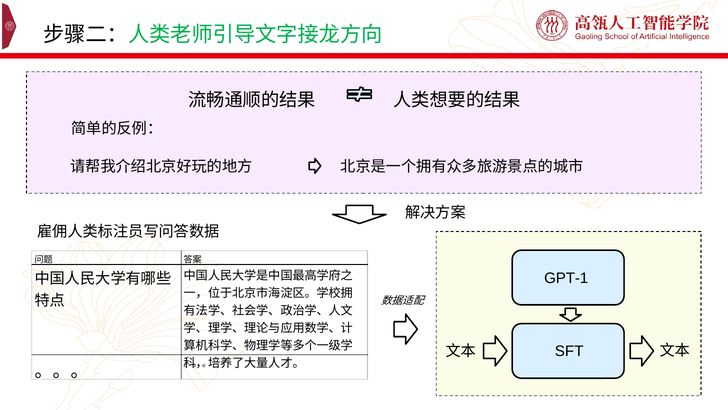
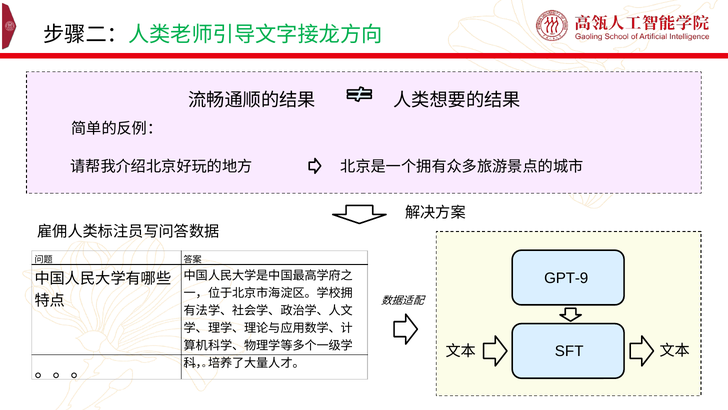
GPT-1: GPT-1 -> GPT-9
